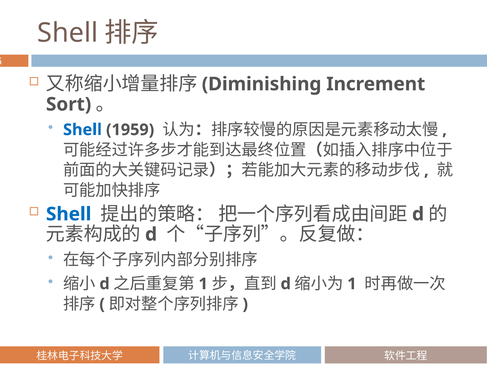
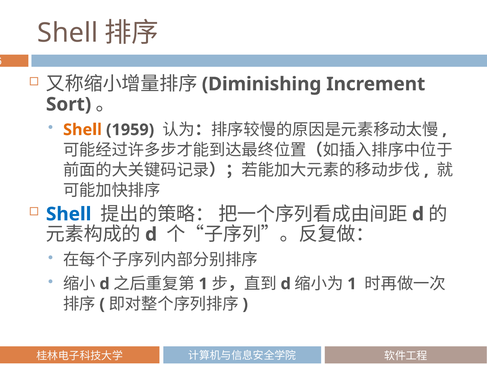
Shell at (82, 130) colour: blue -> orange
